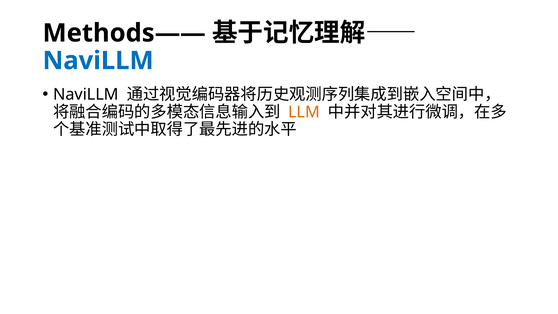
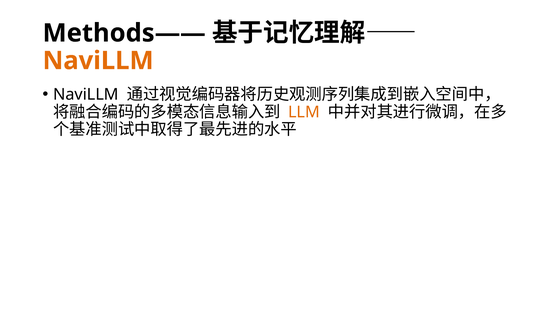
NaviLLM at (98, 61) colour: blue -> orange
